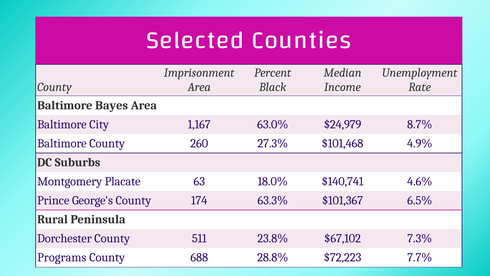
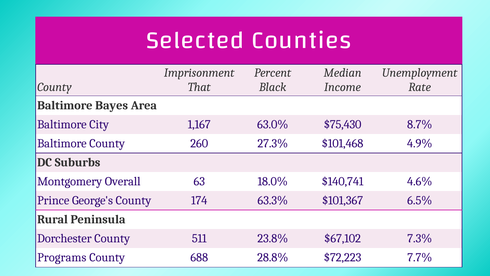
Area at (199, 87): Area -> That
$24,979: $24,979 -> $75,430
Placate: Placate -> Overall
